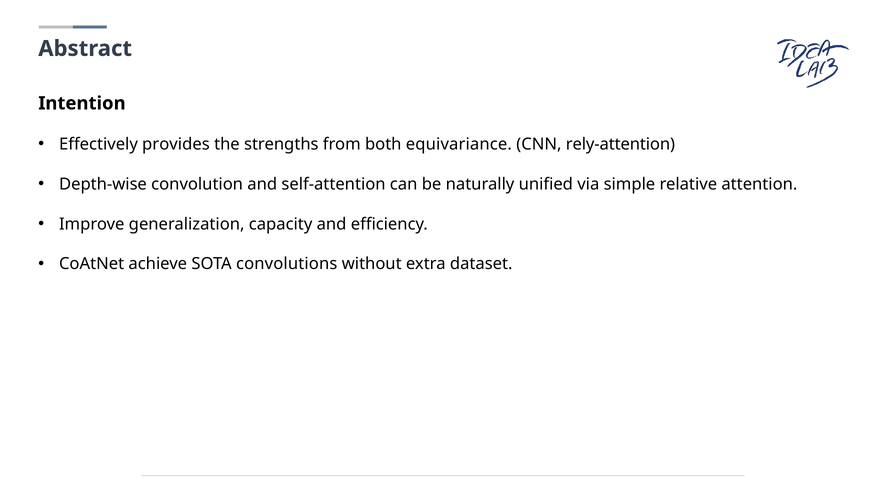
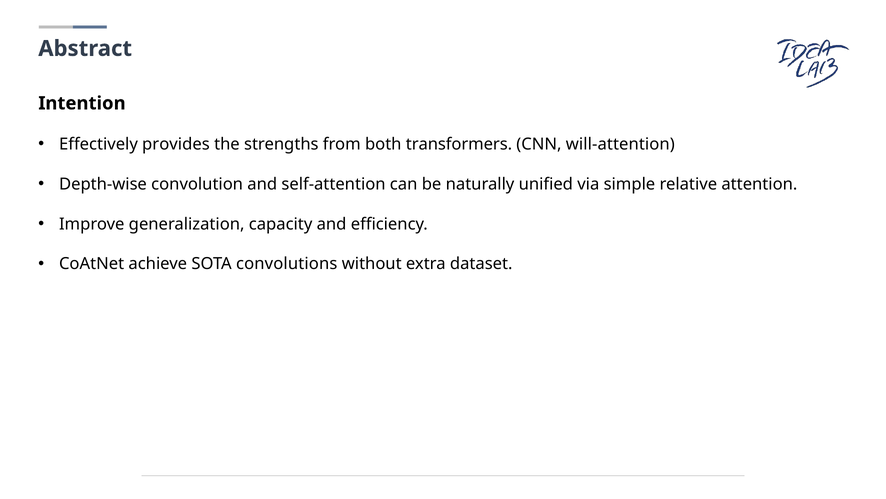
equivariance: equivariance -> transformers
rely-attention: rely-attention -> will-attention
